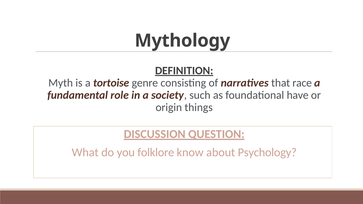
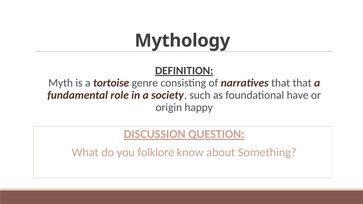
that race: race -> that
things: things -> happy
Psychology: Psychology -> Something
